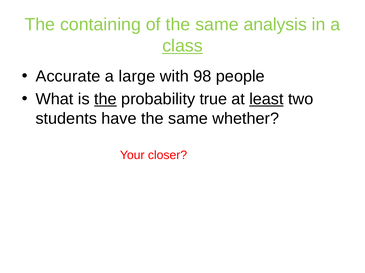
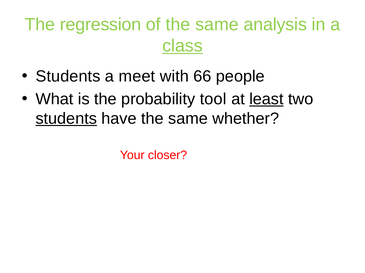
containing: containing -> regression
Accurate at (68, 77): Accurate -> Students
large: large -> meet
98: 98 -> 66
the at (105, 99) underline: present -> none
true: true -> tool
students at (66, 119) underline: none -> present
